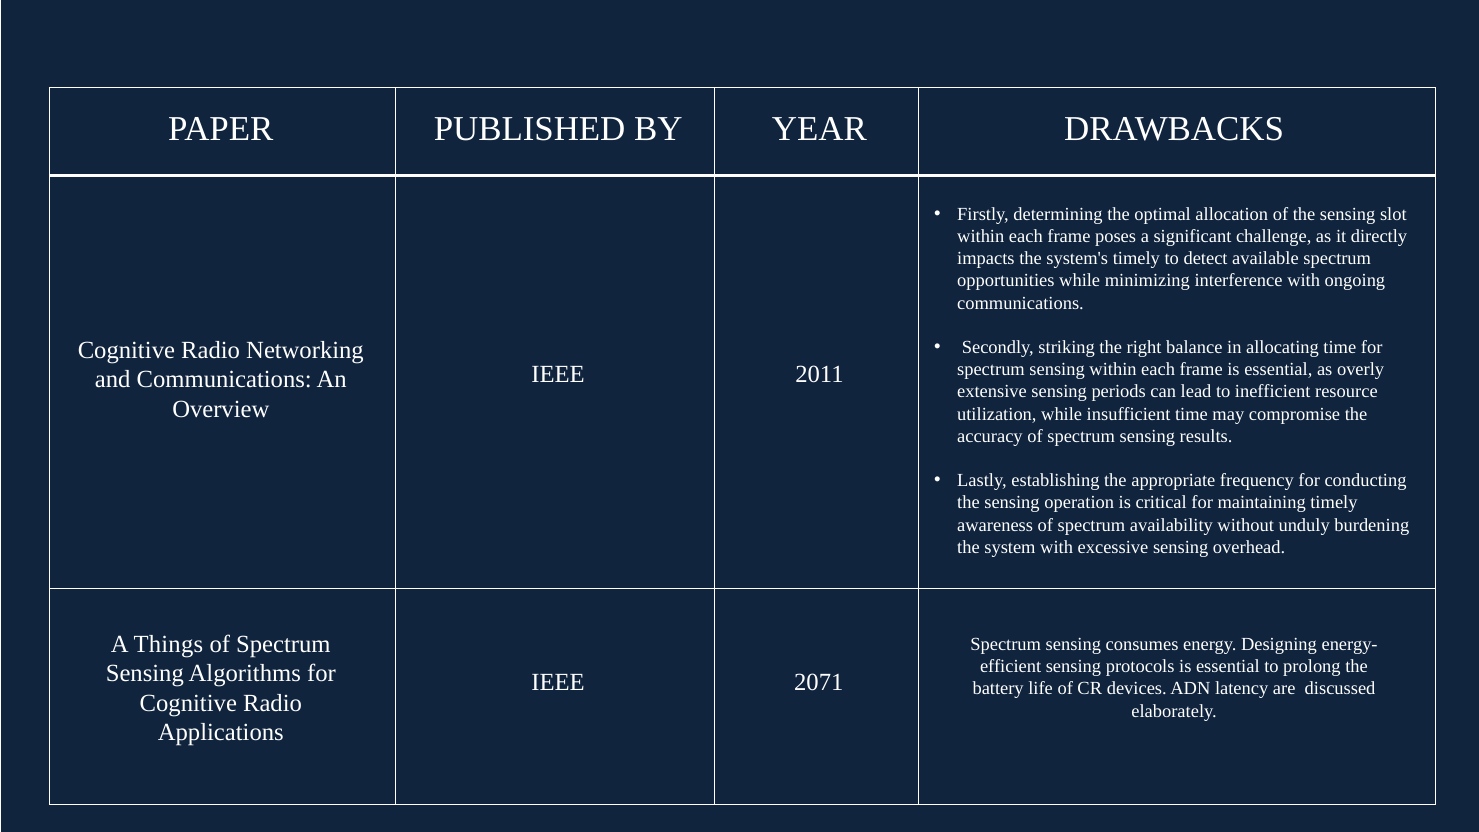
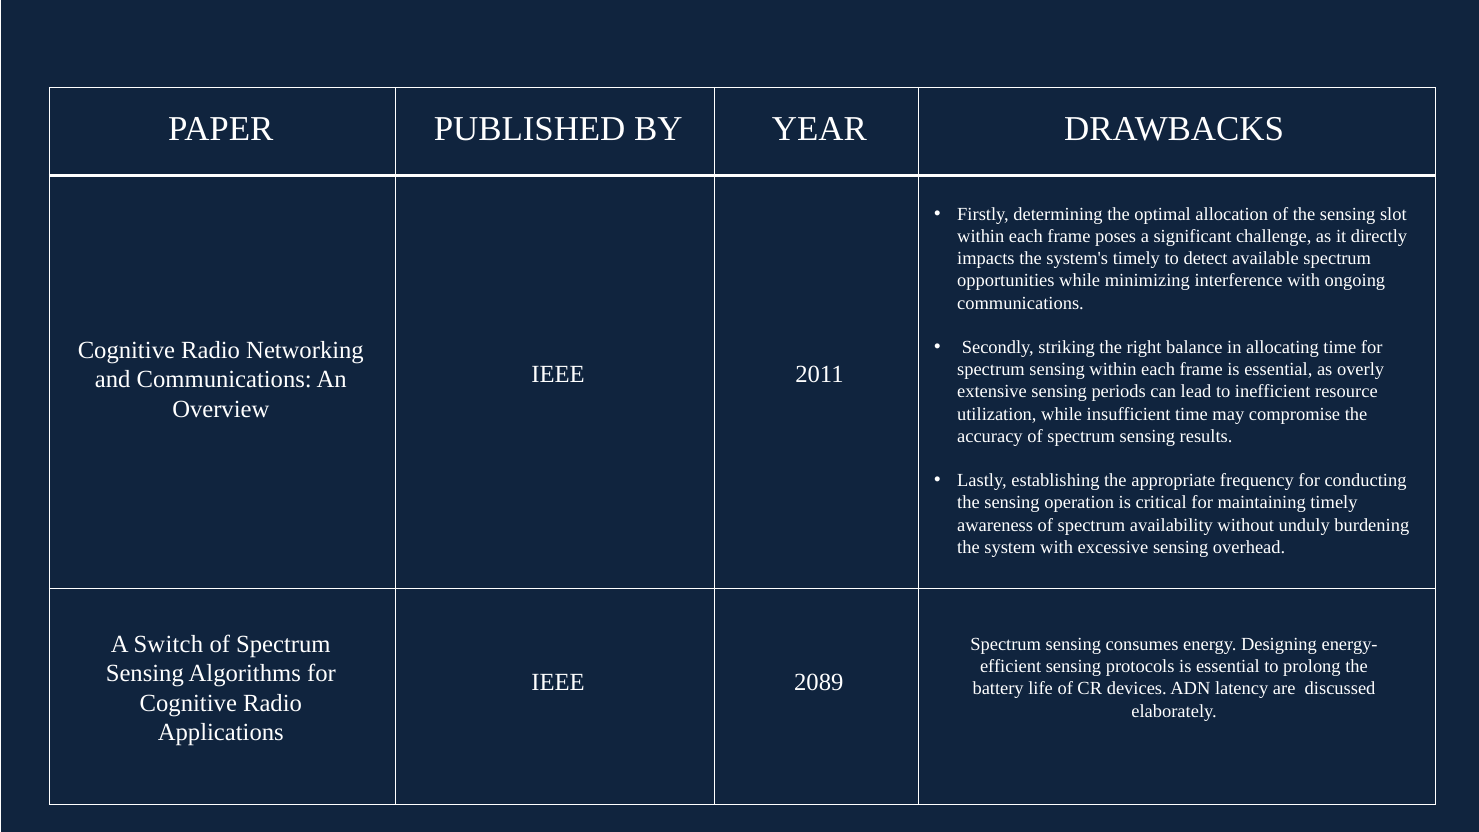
Things: Things -> Switch
2071: 2071 -> 2089
